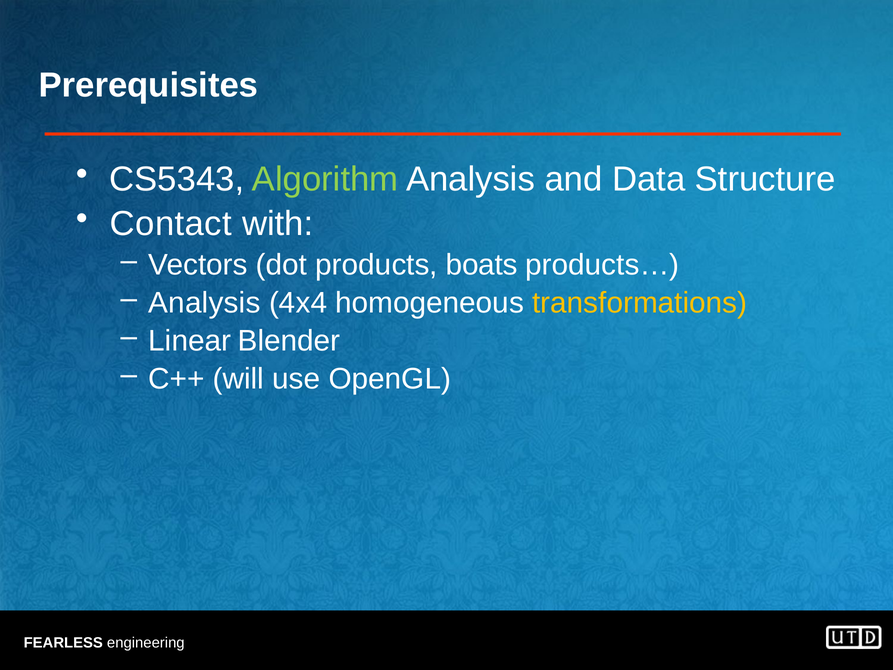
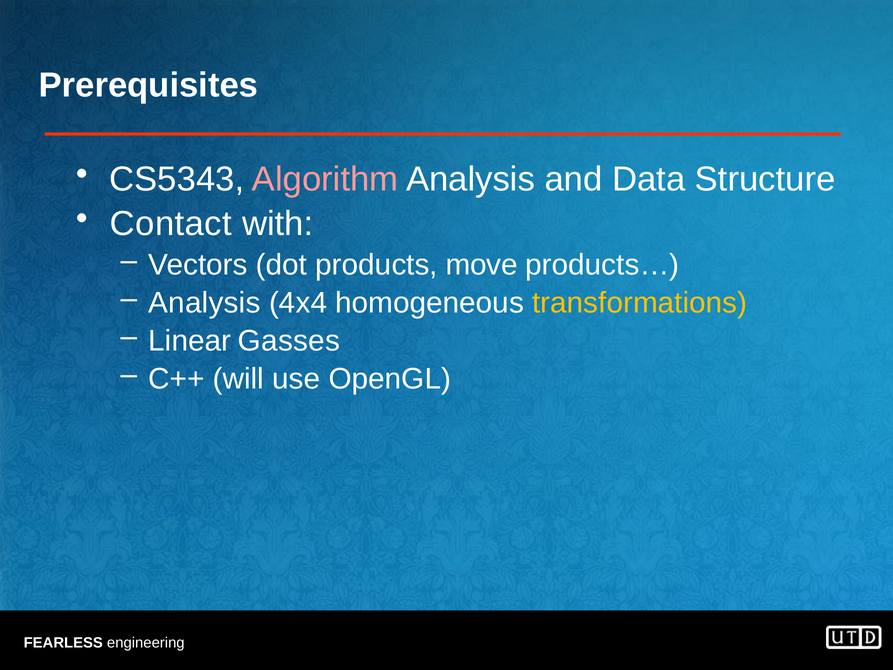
Algorithm colour: light green -> pink
boats: boats -> move
Blender: Blender -> Gasses
